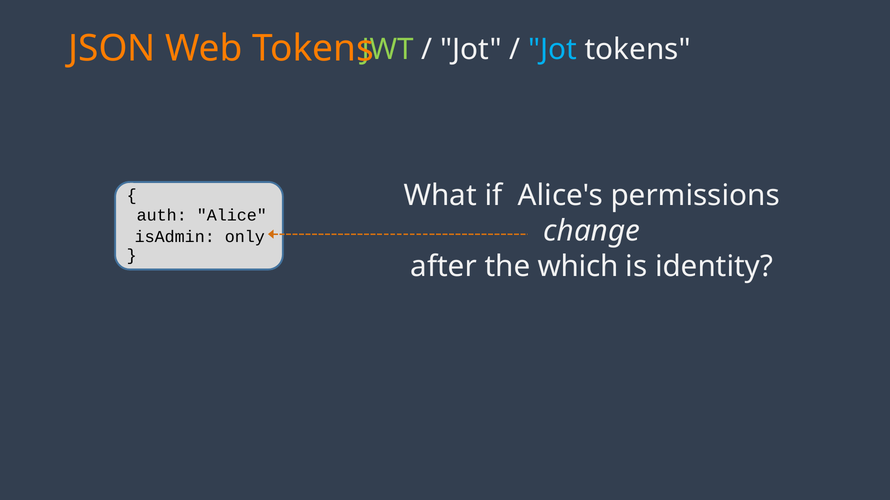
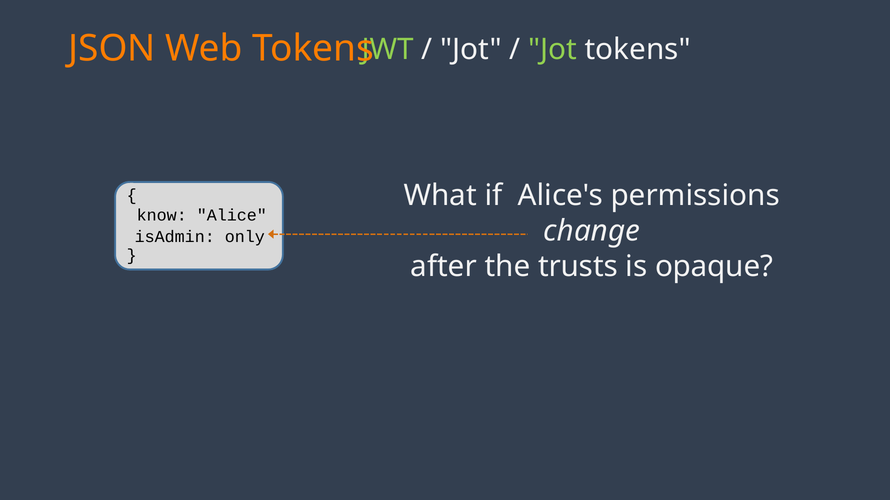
Jot at (553, 50) colour: light blue -> light green
auth: auth -> know
which: which -> trusts
identity: identity -> opaque
